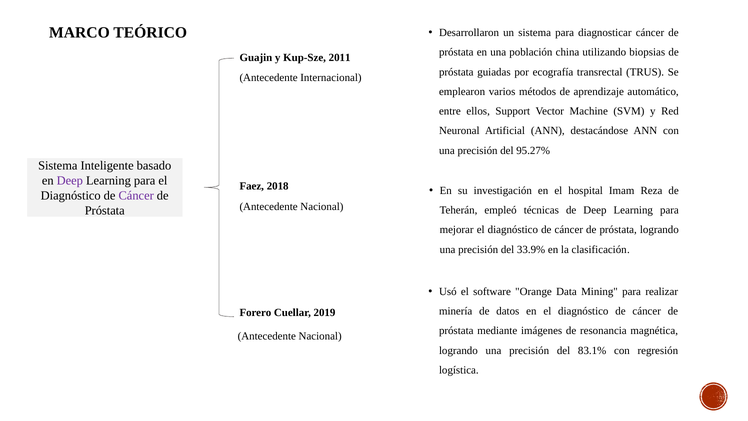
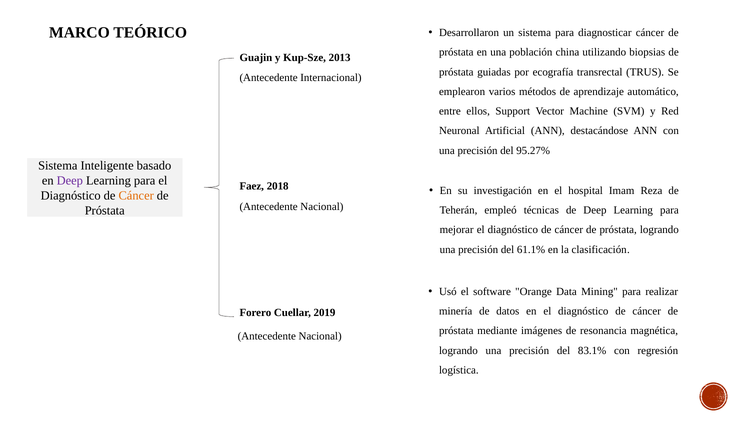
2011: 2011 -> 2013
Cáncer at (136, 196) colour: purple -> orange
33.9%: 33.9% -> 61.1%
